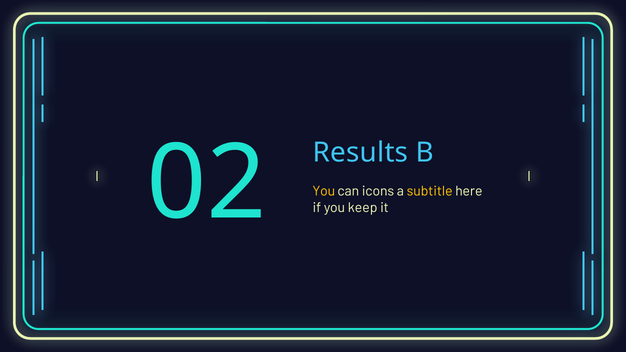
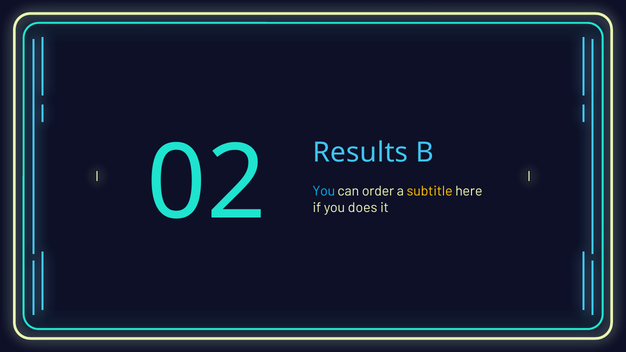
You at (324, 191) colour: yellow -> light blue
icons: icons -> order
keep: keep -> does
